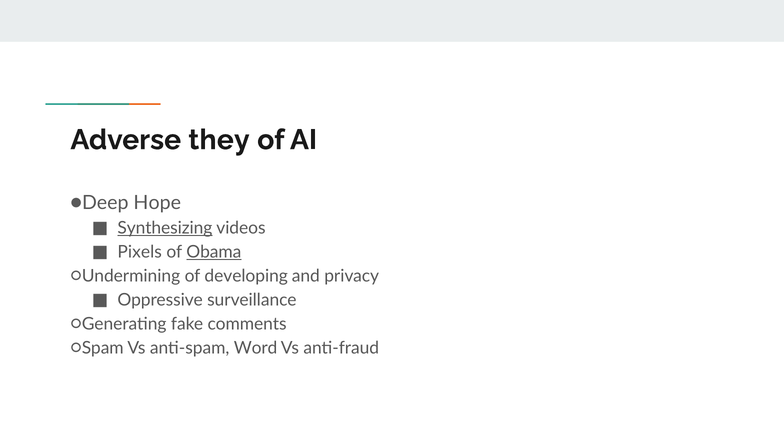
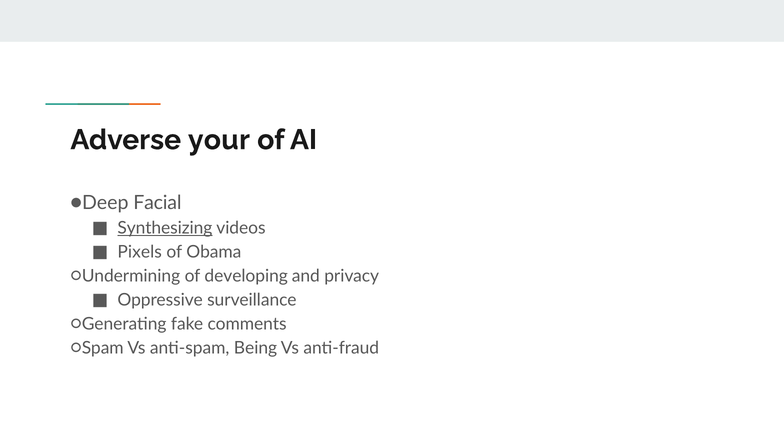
they: they -> your
Hope: Hope -> Facial
Obama underline: present -> none
Word: Word -> Being
